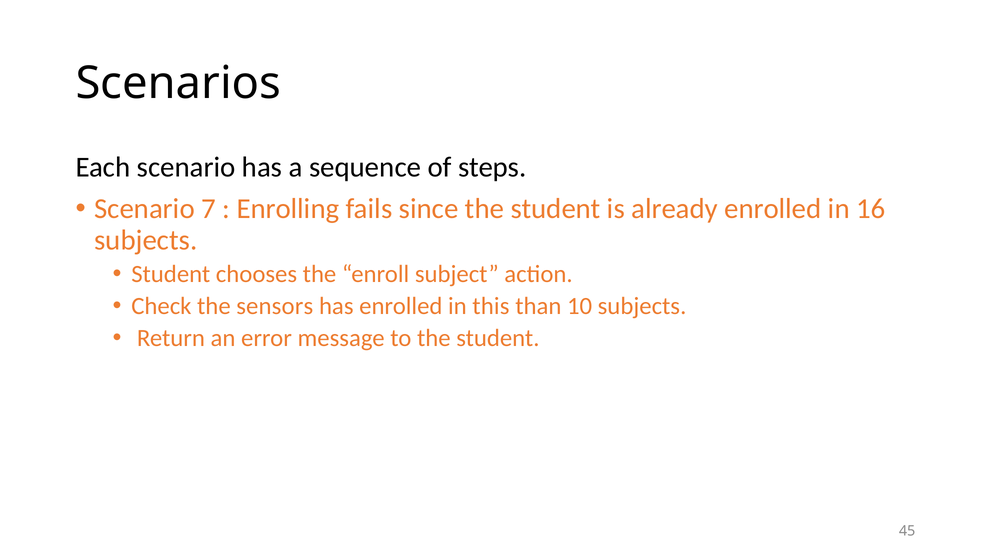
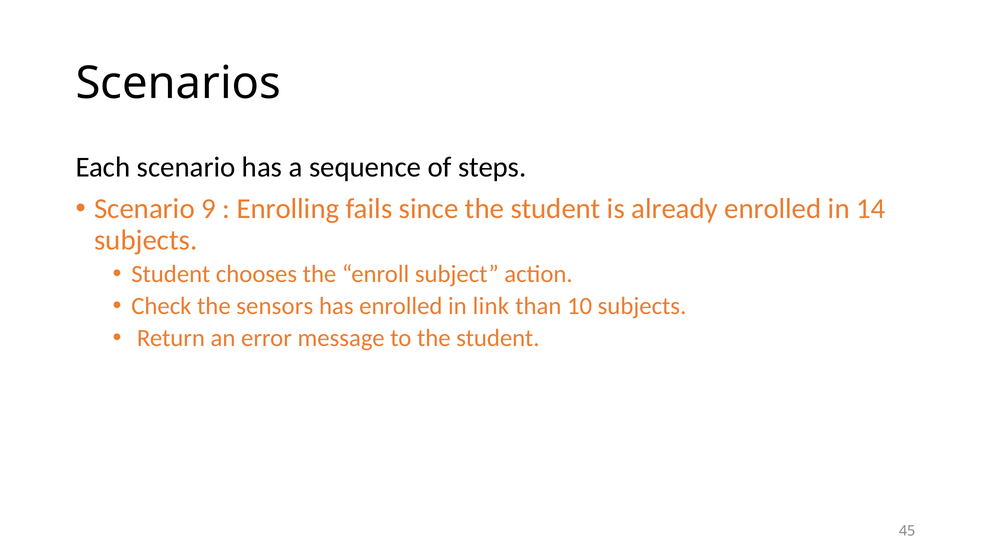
7: 7 -> 9
16: 16 -> 14
this: this -> link
